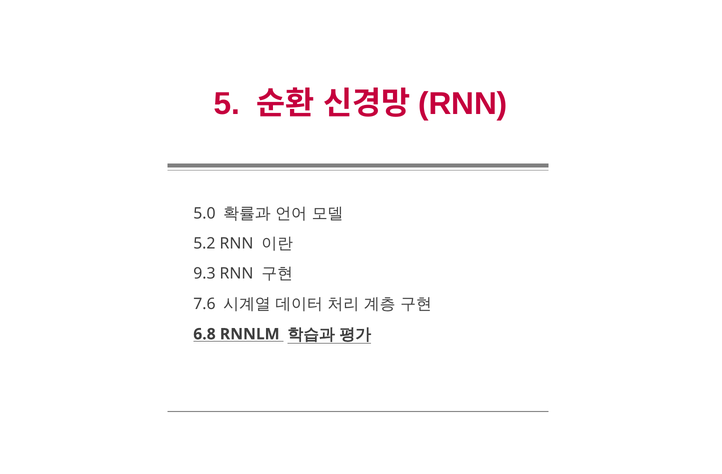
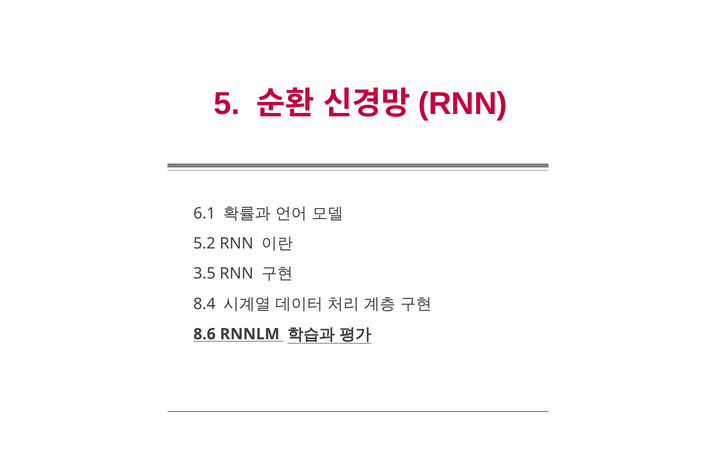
5.0: 5.0 -> 6.1
9.3: 9.3 -> 3.5
7.6: 7.6 -> 8.4
6.8: 6.8 -> 8.6
